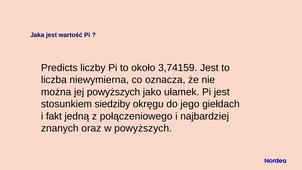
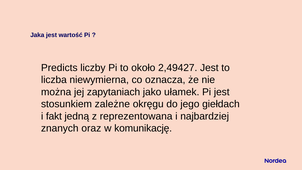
3,74159: 3,74159 -> 2,49427
jej powyższych: powyższych -> zapytaniach
siedziby: siedziby -> zależne
połączeniowego: połączeniowego -> reprezentowana
w powyższych: powyższych -> komunikację
